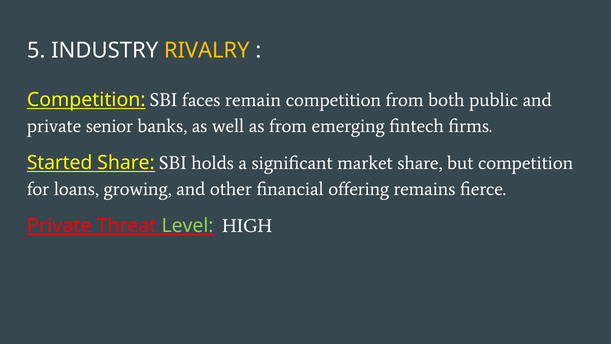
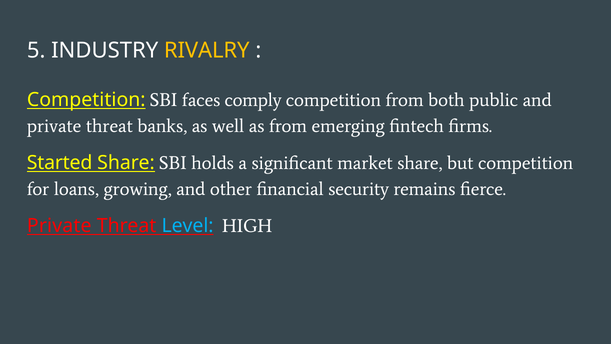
remain: remain -> comply
senior at (109, 126): senior -> threat
offering: offering -> security
Level colour: light green -> light blue
